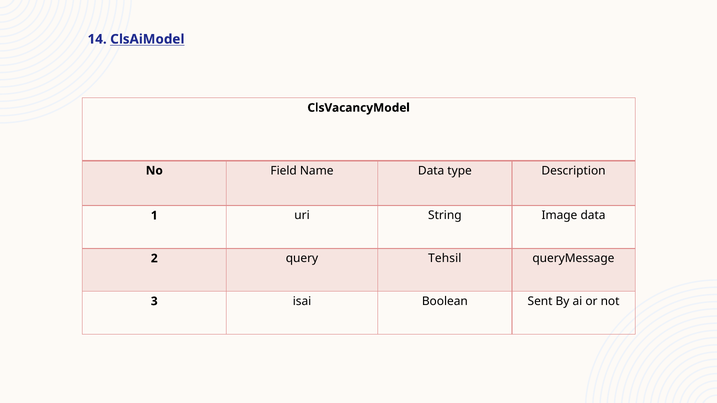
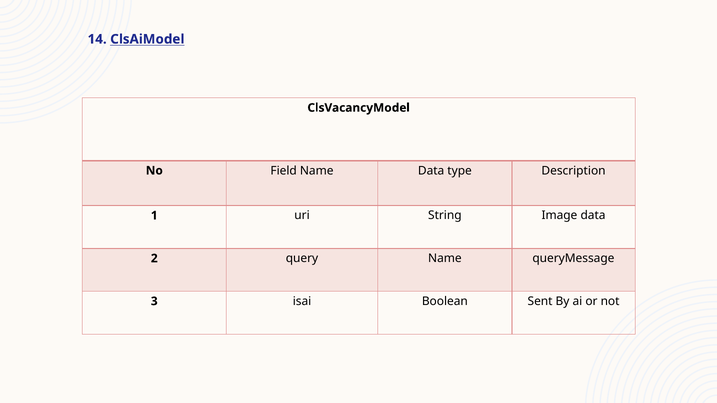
Tehsil: Tehsil -> Name
